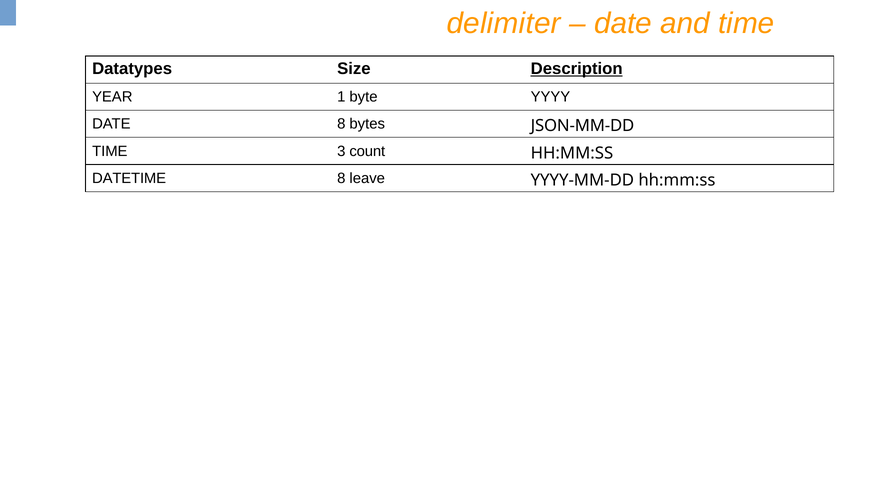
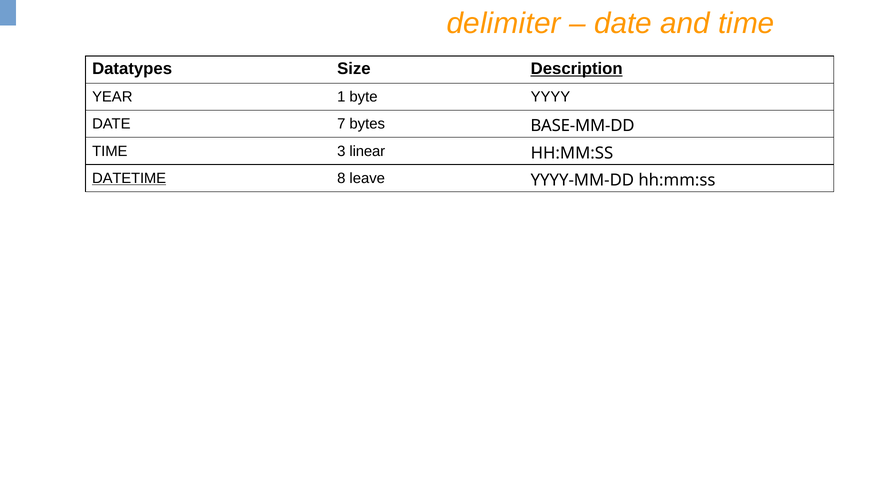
DATE 8: 8 -> 7
JSON-MM-DD: JSON-MM-DD -> BASE-MM-DD
count: count -> linear
DATETIME underline: none -> present
